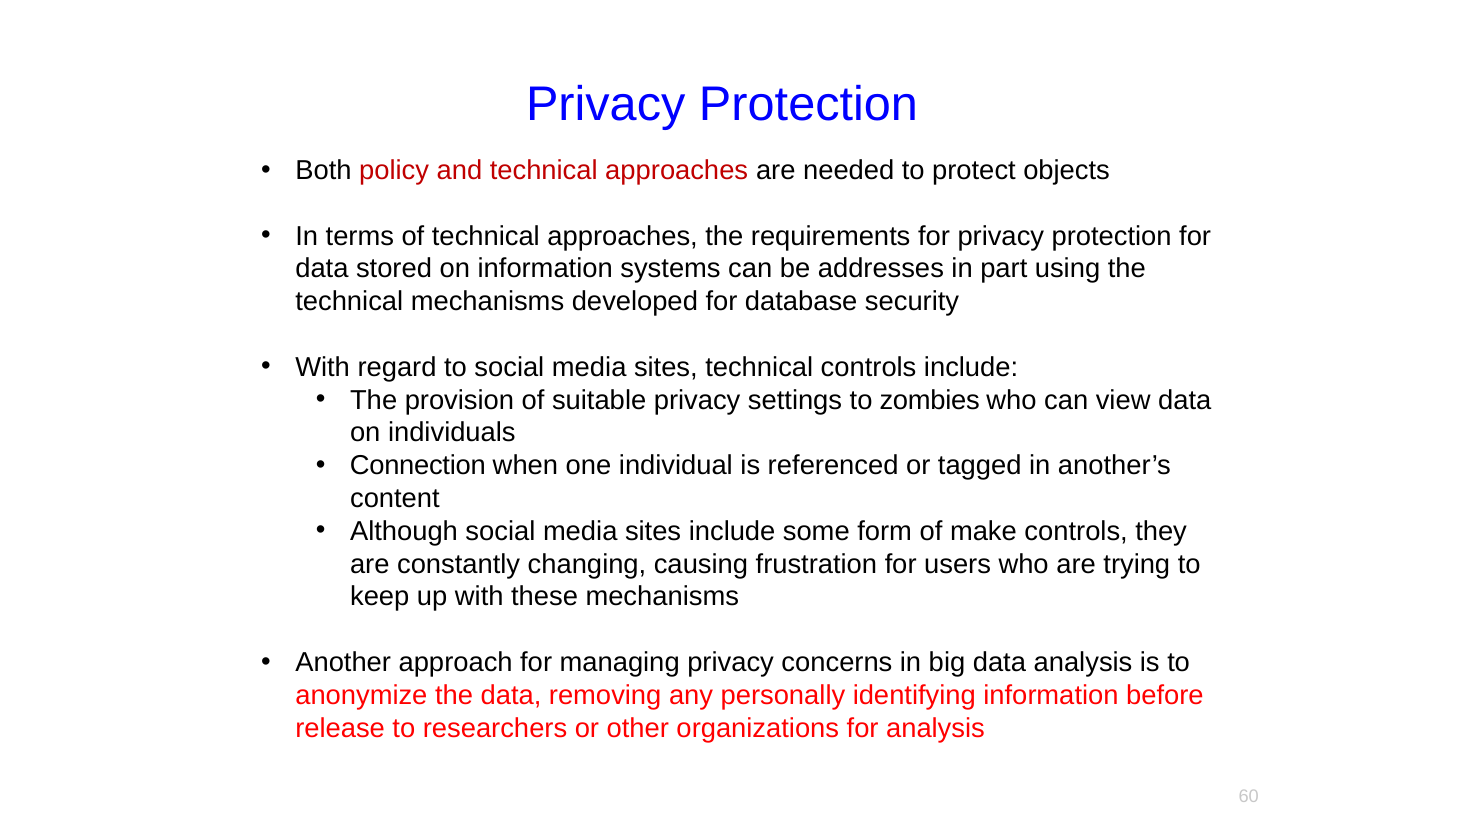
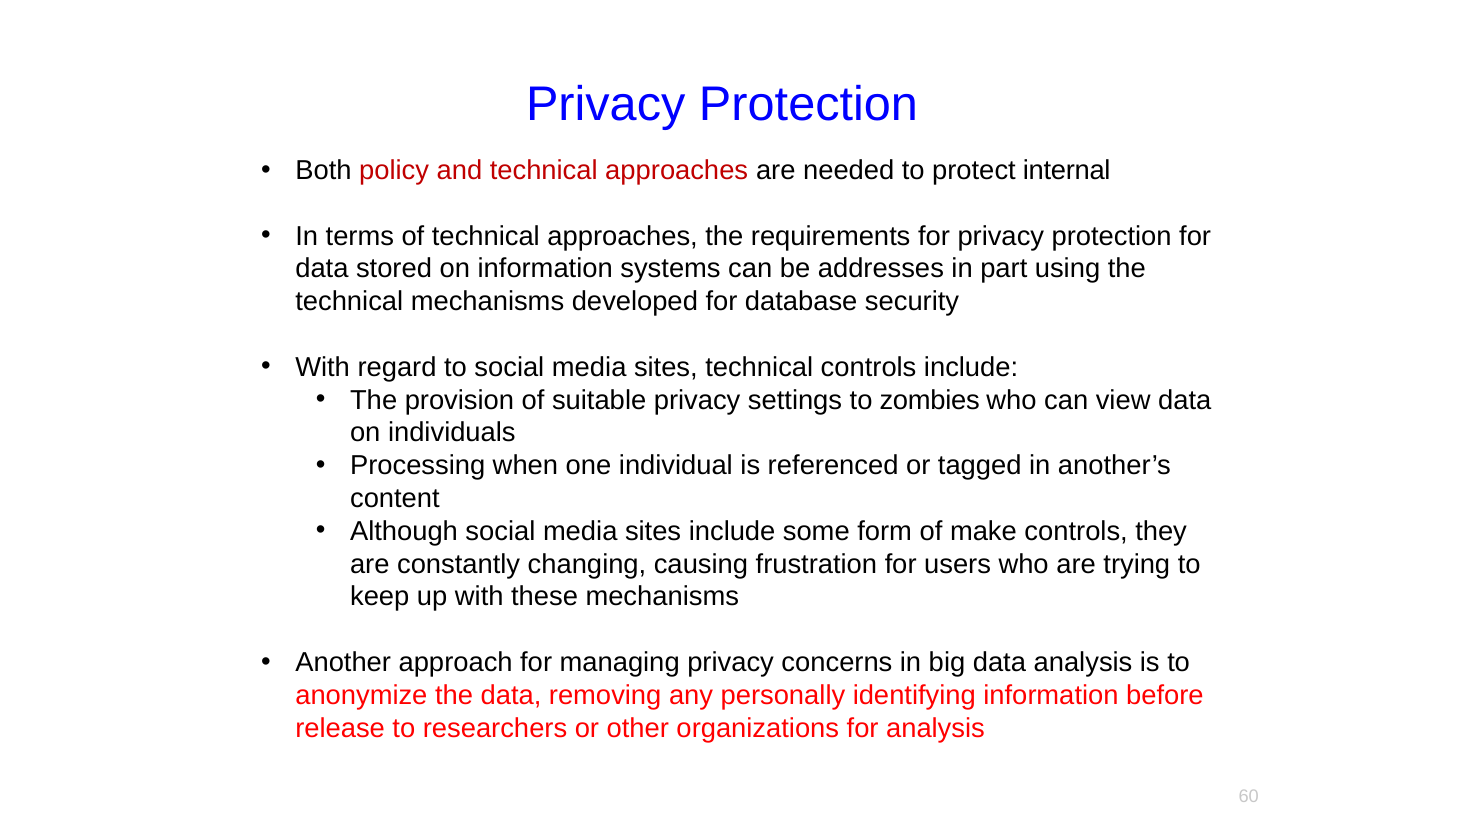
objects: objects -> internal
Connection: Connection -> Processing
